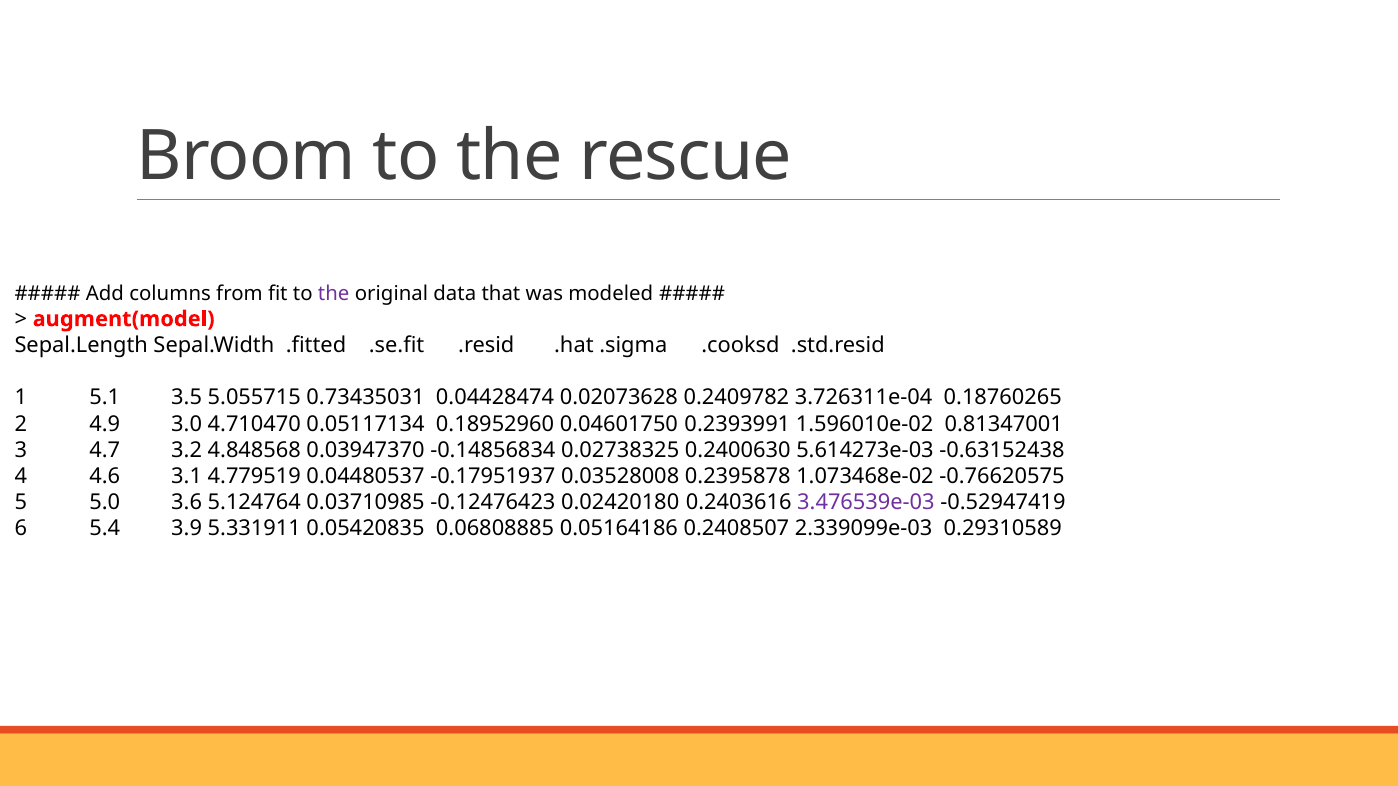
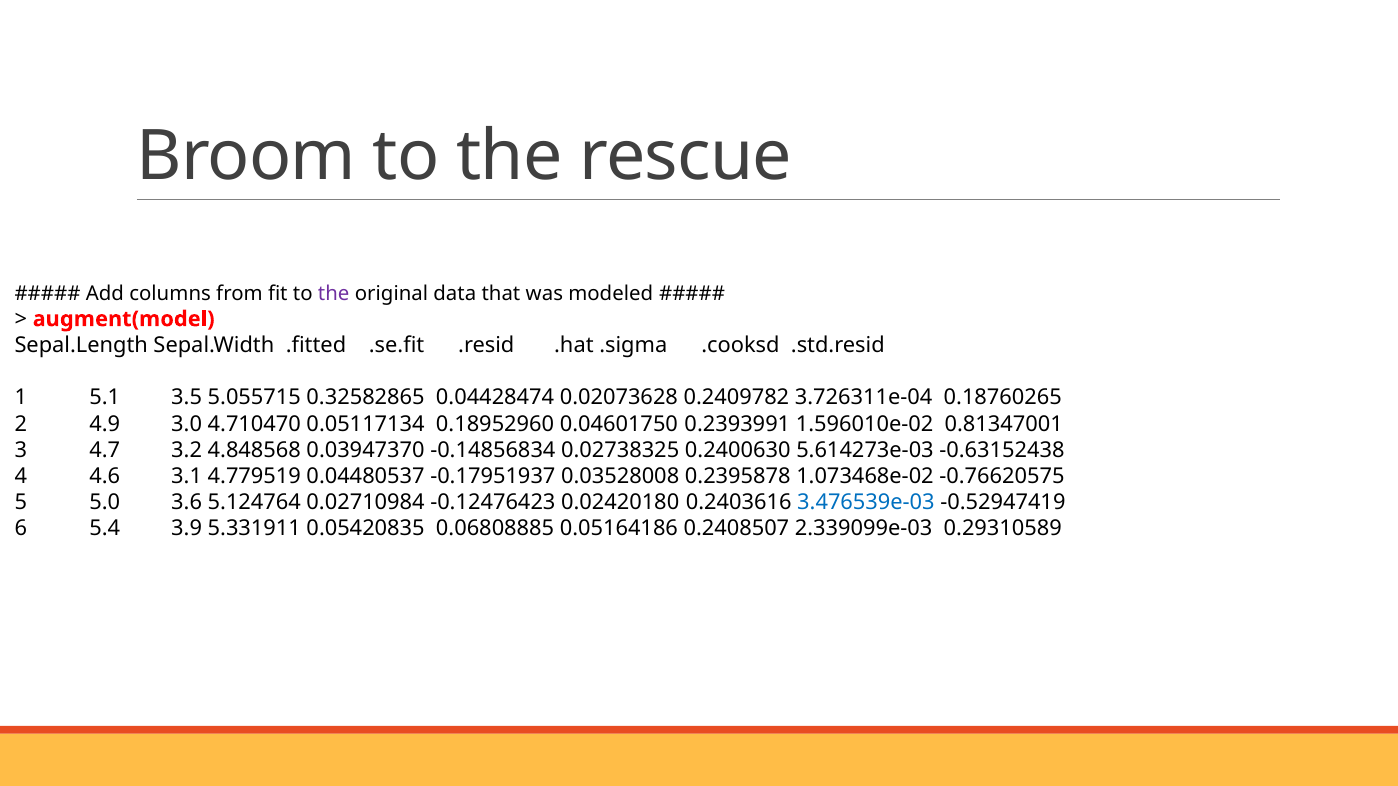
0.73435031: 0.73435031 -> 0.32582865
0.03710985: 0.03710985 -> 0.02710984
3.476539e-03 colour: purple -> blue
